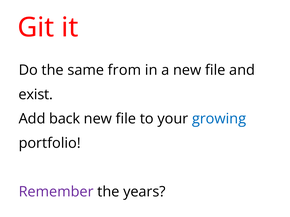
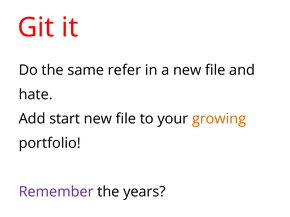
from: from -> refer
exist: exist -> hate
back: back -> start
growing colour: blue -> orange
